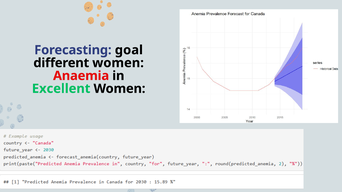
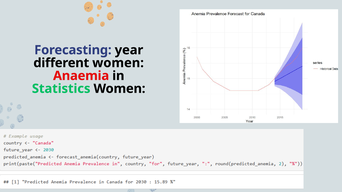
goal: goal -> year
Excellent: Excellent -> Statistics
